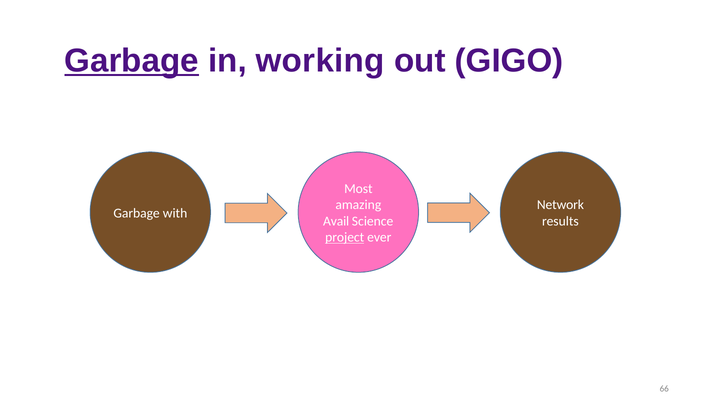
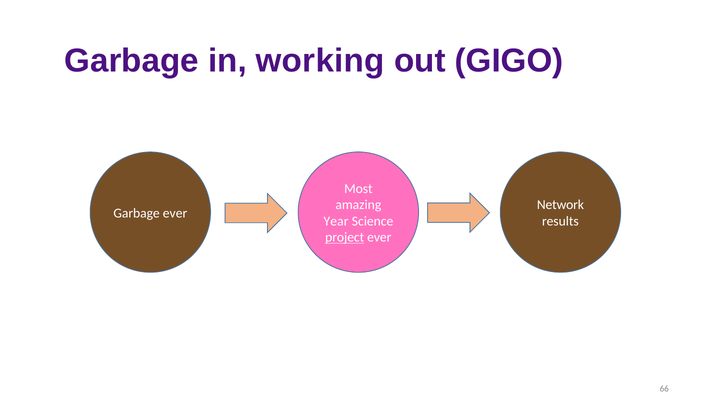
Garbage at (132, 61) underline: present -> none
Garbage with: with -> ever
Avail: Avail -> Year
